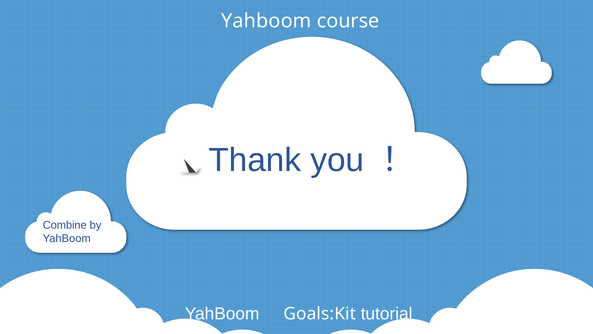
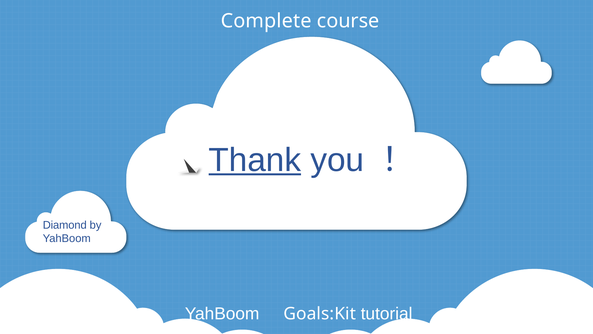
Yahboom at (266, 21): Yahboom -> Complete
Thank underline: none -> present
Combine: Combine -> Diamond
